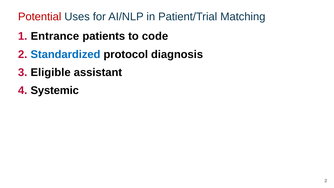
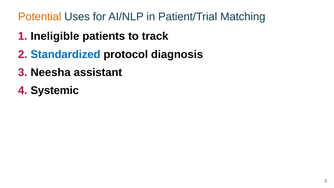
Potential colour: red -> orange
Entrance: Entrance -> Ineligible
code: code -> track
Eligible: Eligible -> Neesha
